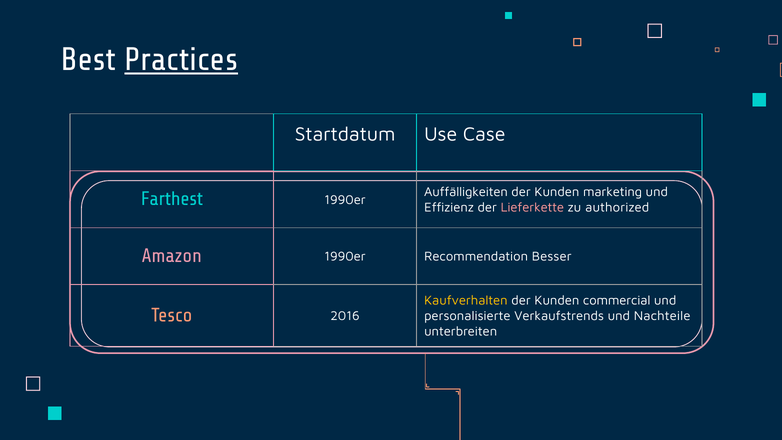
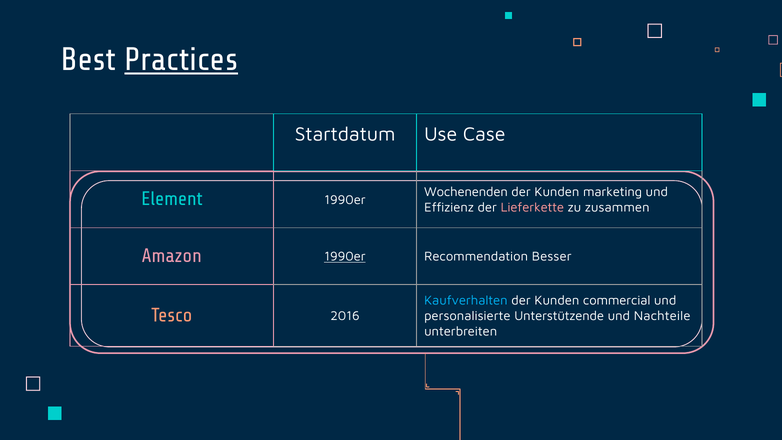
Auffälligkeiten: Auffälligkeiten -> Wochenenden
Farthest: Farthest -> Element
authorized: authorized -> zusammen
1990er at (345, 257) underline: none -> present
Kaufverhalten colour: yellow -> light blue
Verkaufstrends: Verkaufstrends -> Unterstützende
